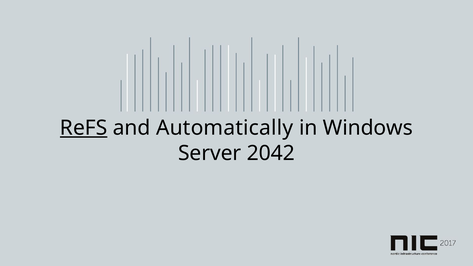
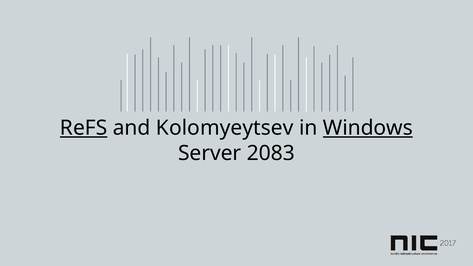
Automatically: Automatically -> Kolomyeytsev
Windows underline: none -> present
2042: 2042 -> 2083
